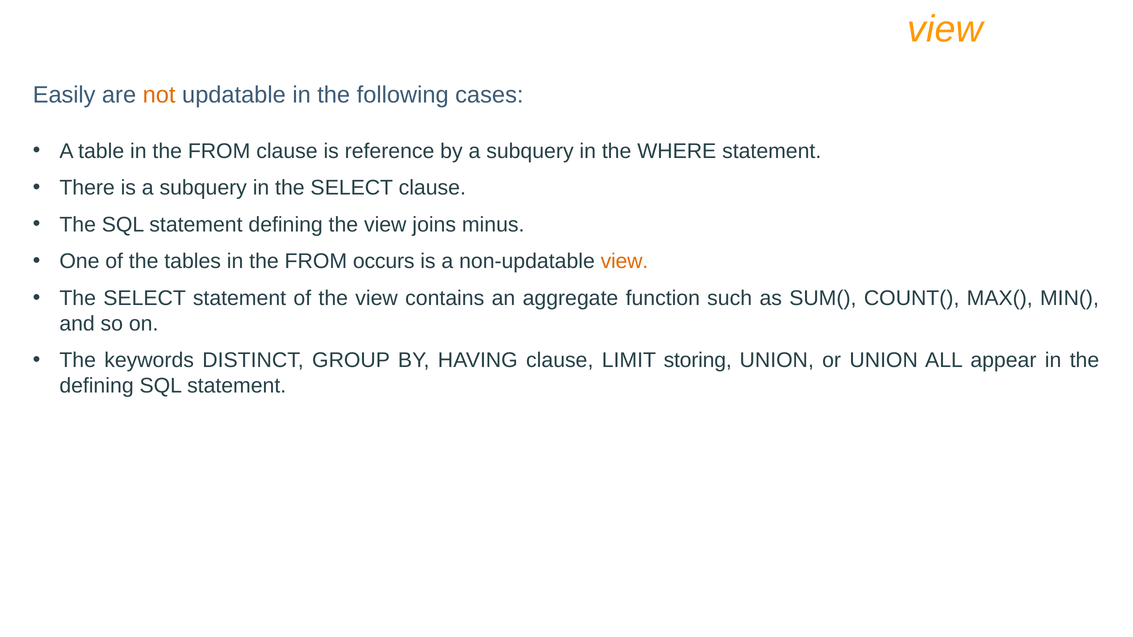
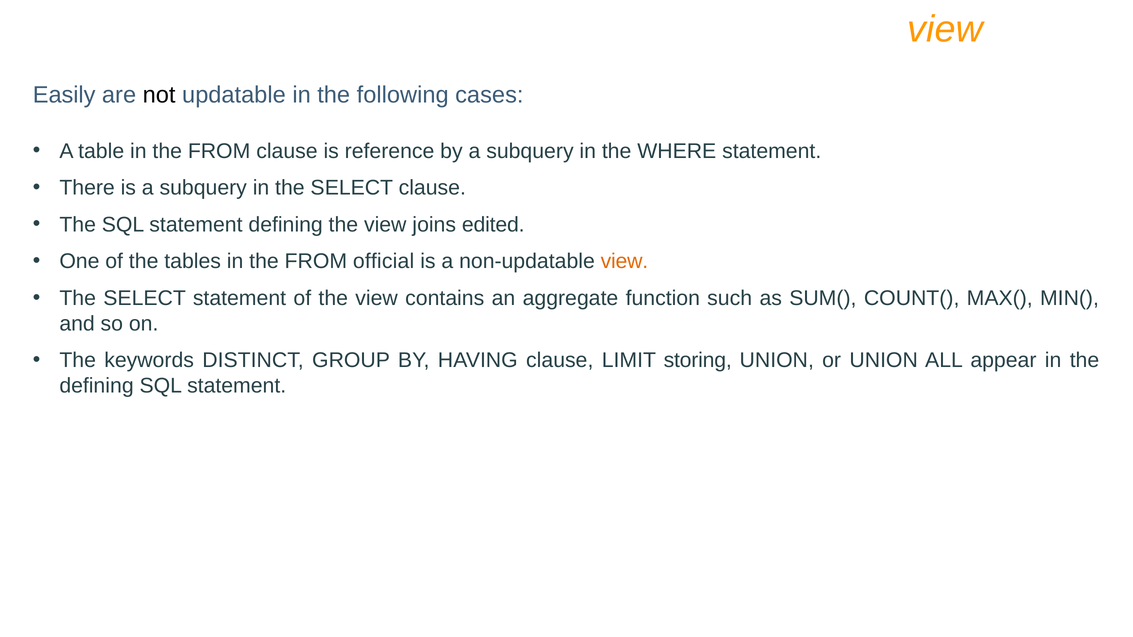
not colour: orange -> black
minus: minus -> edited
occurs: occurs -> official
